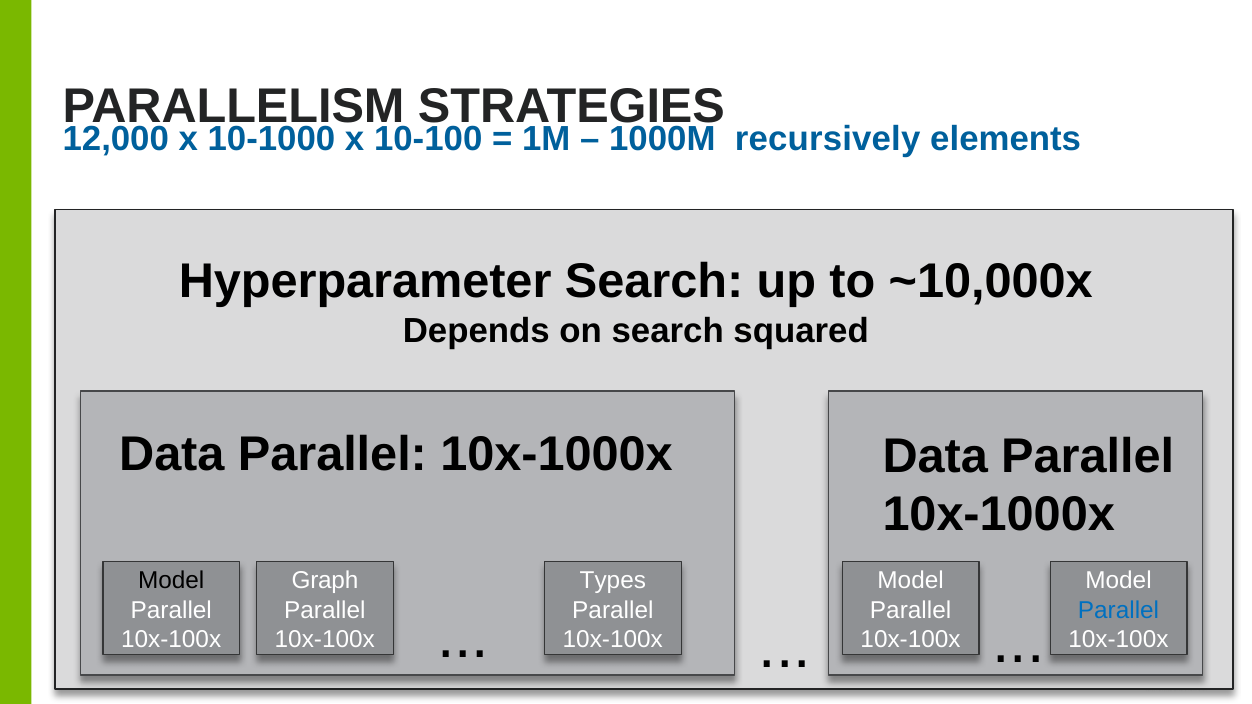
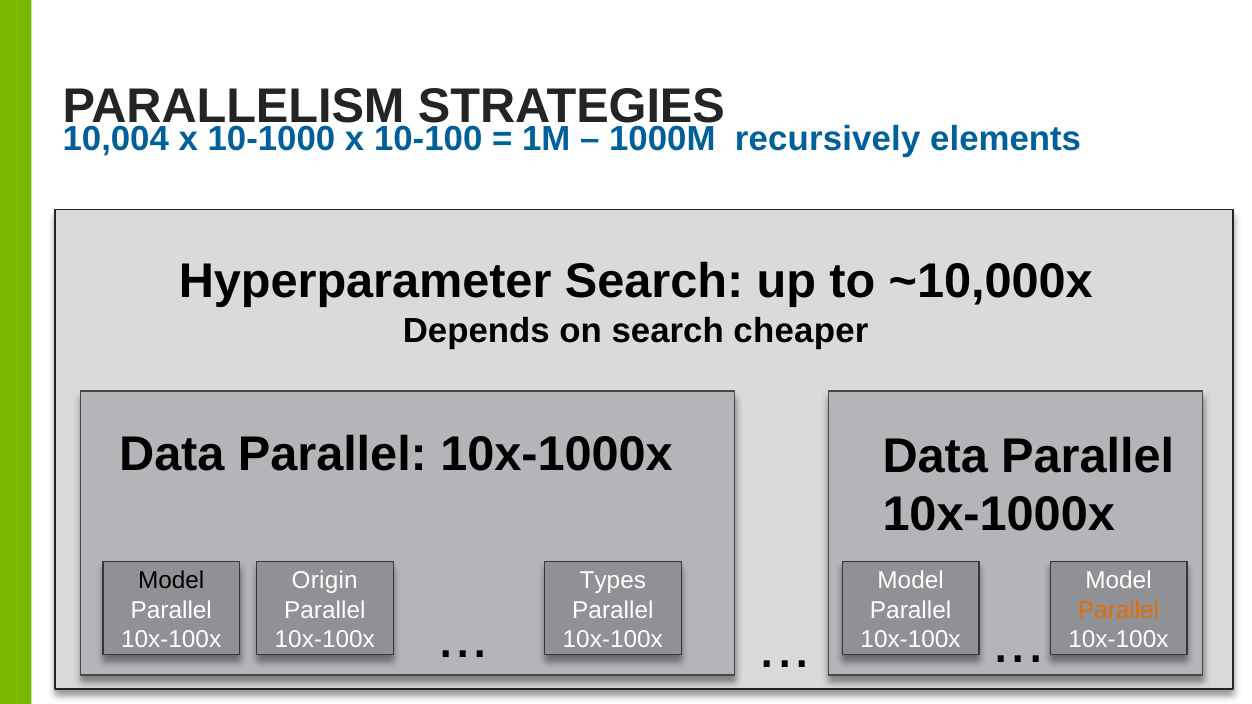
12,000: 12,000 -> 10,004
squared: squared -> cheaper
Graph: Graph -> Origin
Parallel at (1119, 610) colour: blue -> orange
